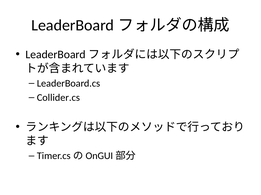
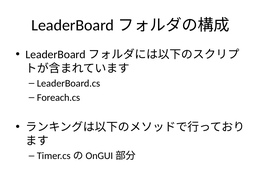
Collider.cs: Collider.cs -> Foreach.cs
